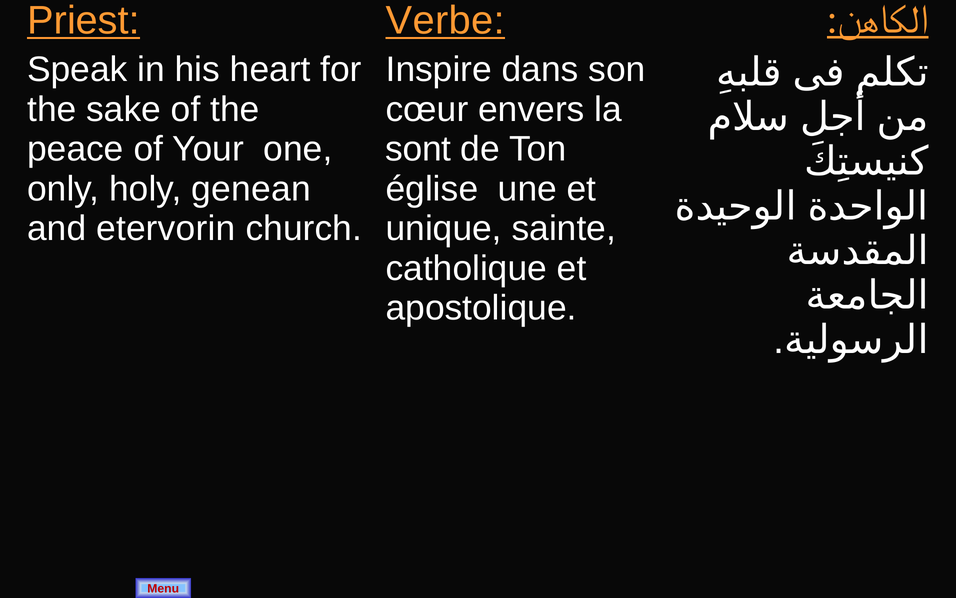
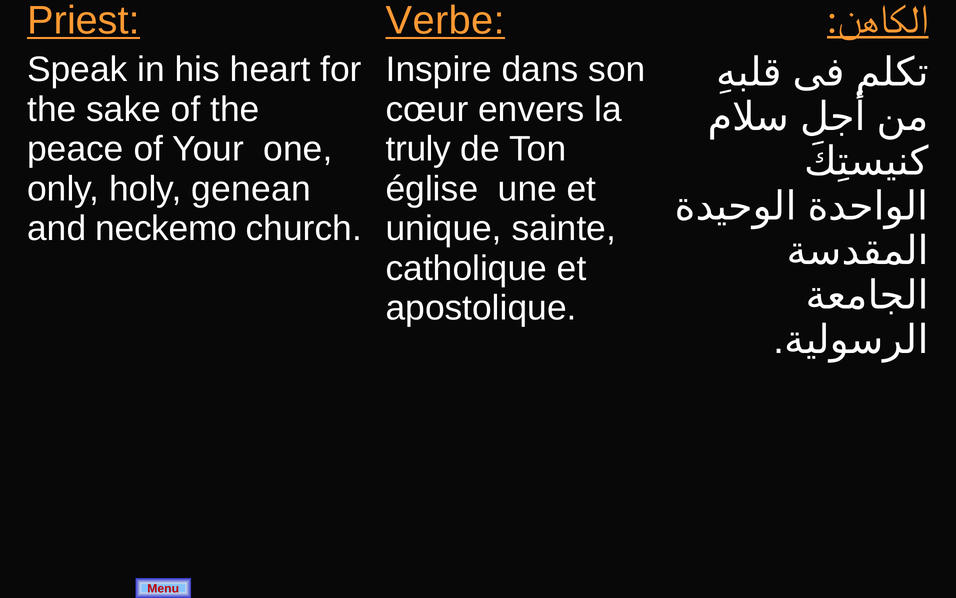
sont: sont -> truly
etervorin: etervorin -> neckemo
